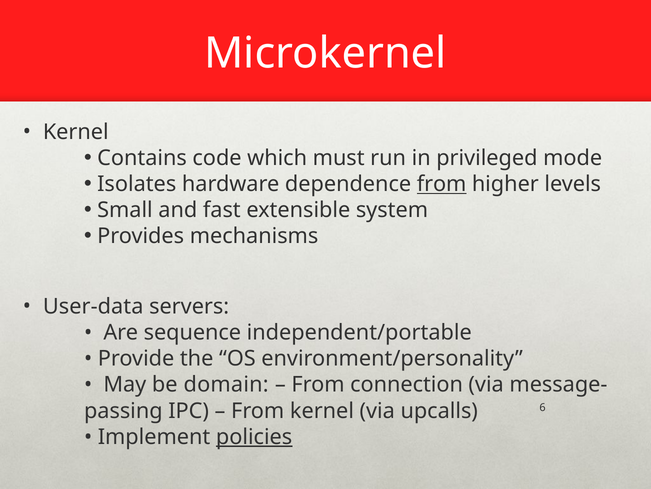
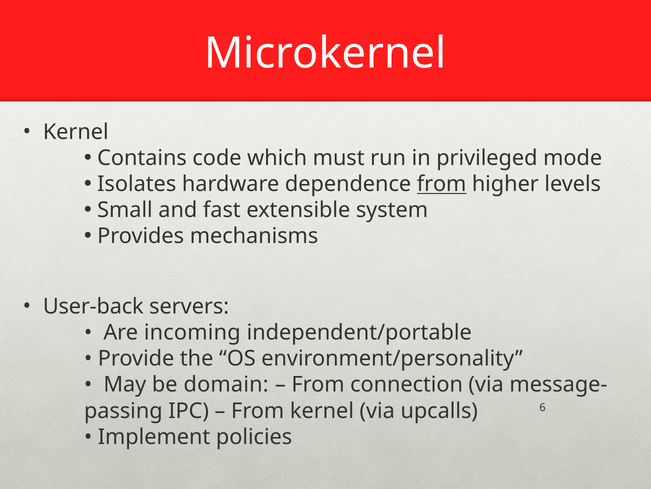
User‐data: User‐data -> User‐back
sequence: sequence -> incoming
policies underline: present -> none
